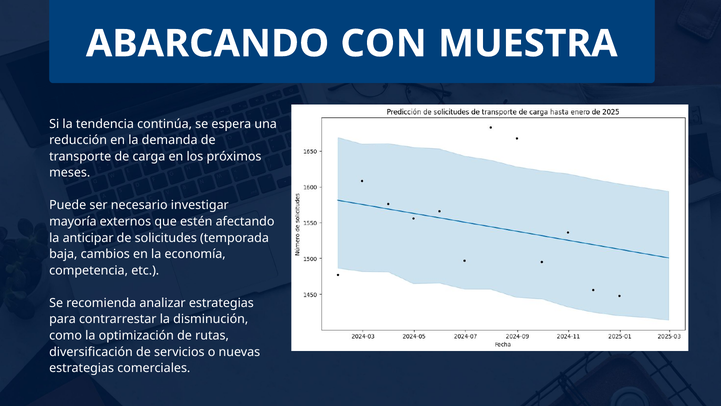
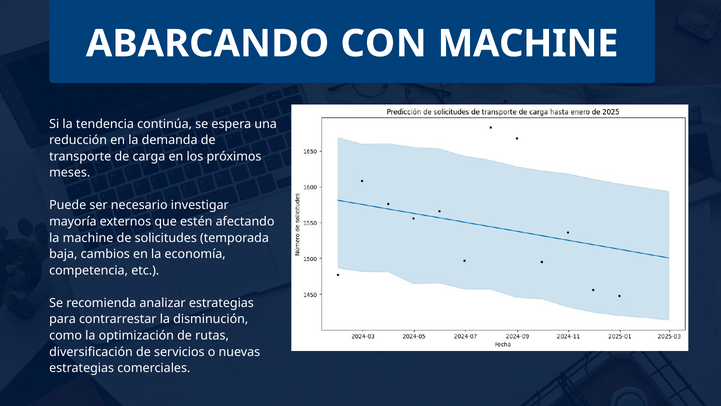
CON MUESTRA: MUESTRA -> MACHINE
la anticipar: anticipar -> machine
